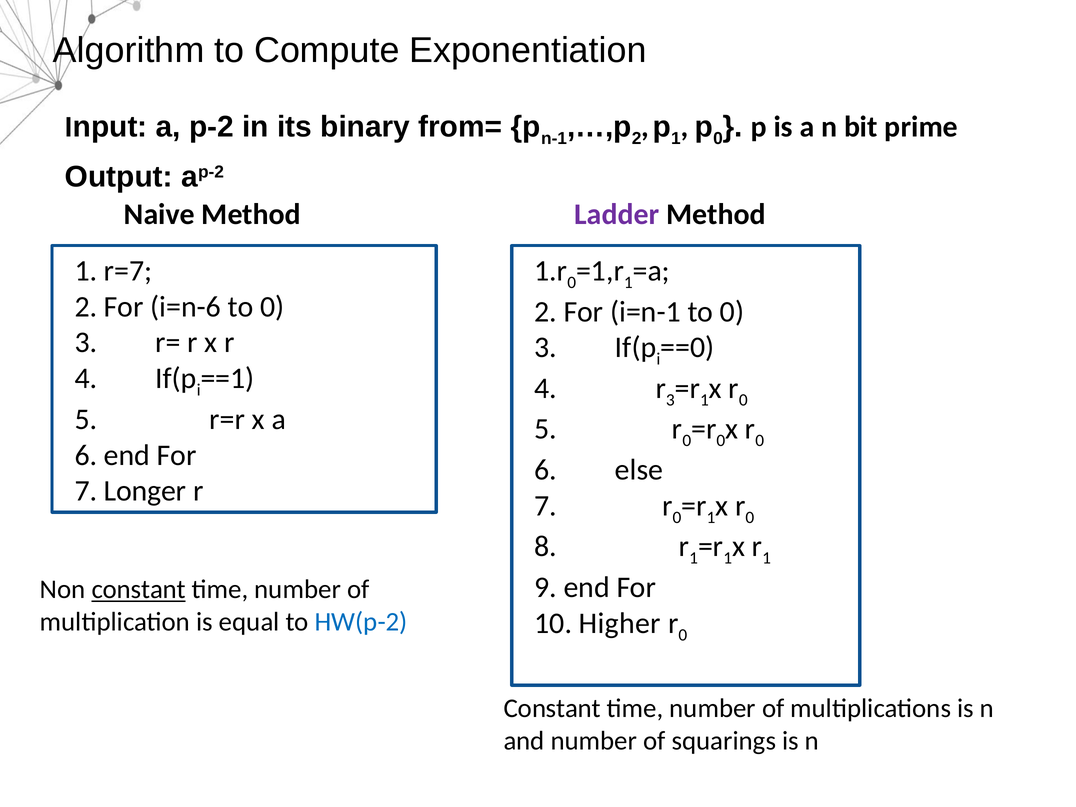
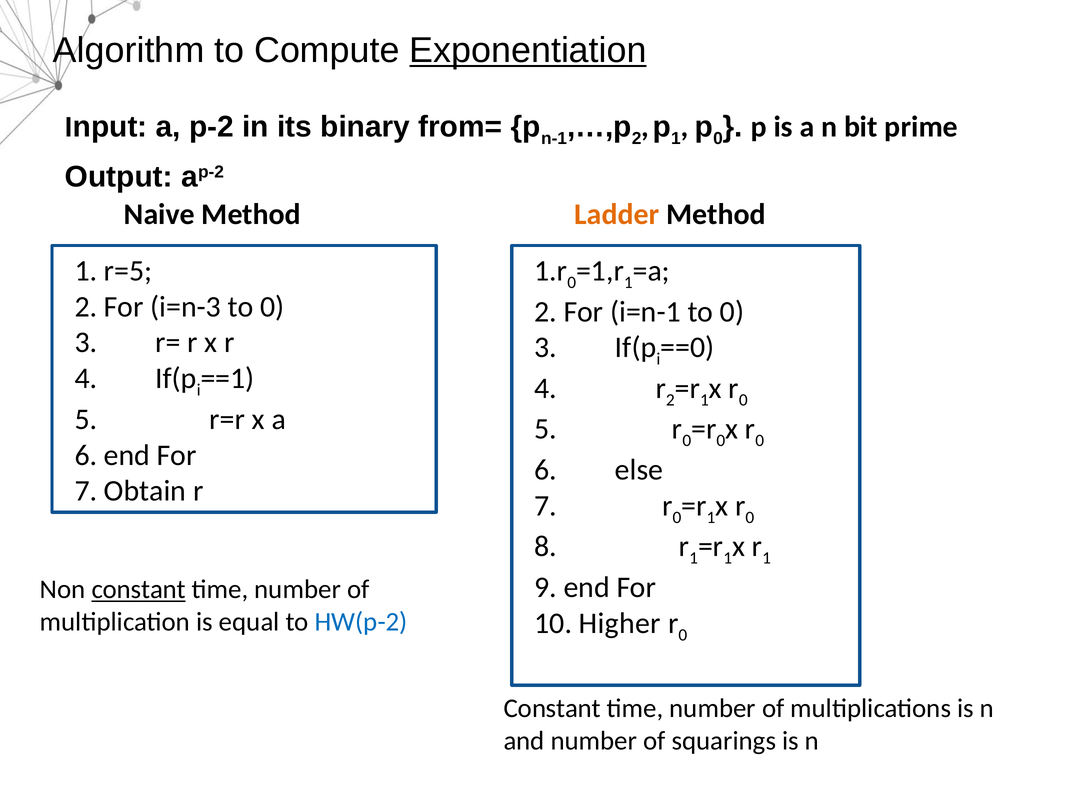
Exponentiation underline: none -> present
Ladder colour: purple -> orange
r=7: r=7 -> r=5
i=n-6: i=n-6 -> i=n-3
r 3: 3 -> 2
Longer: Longer -> Obtain
